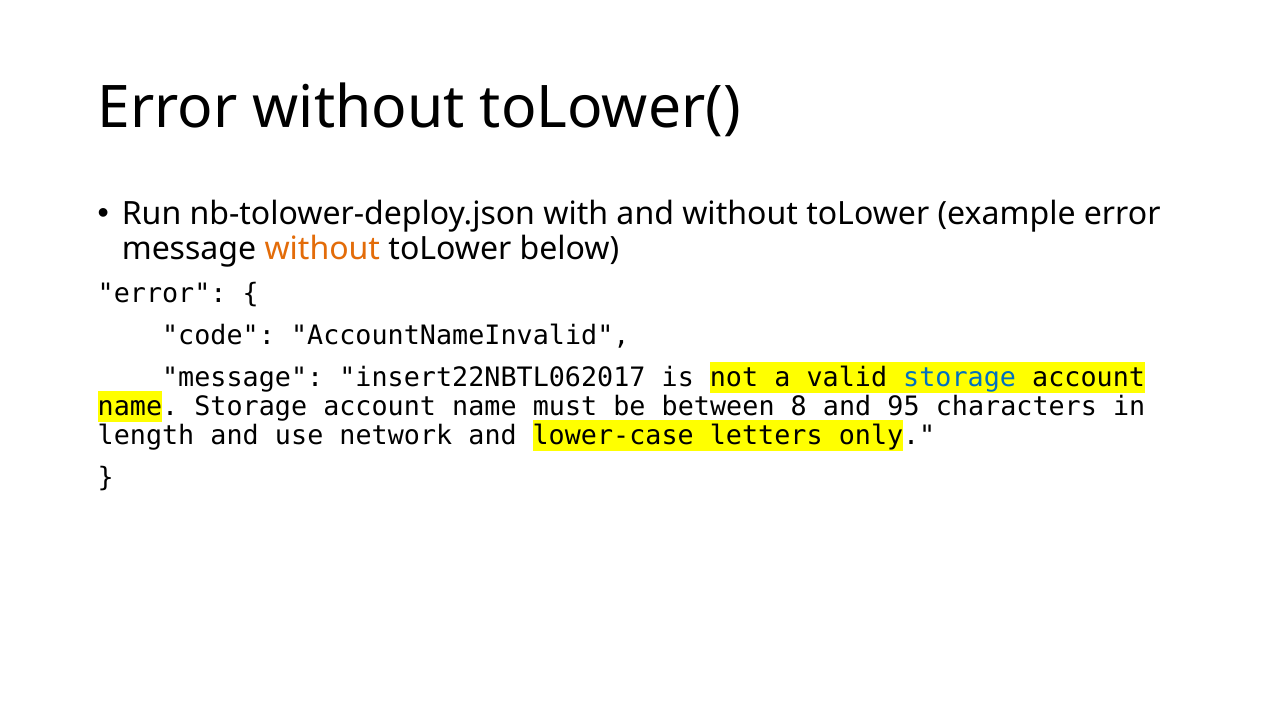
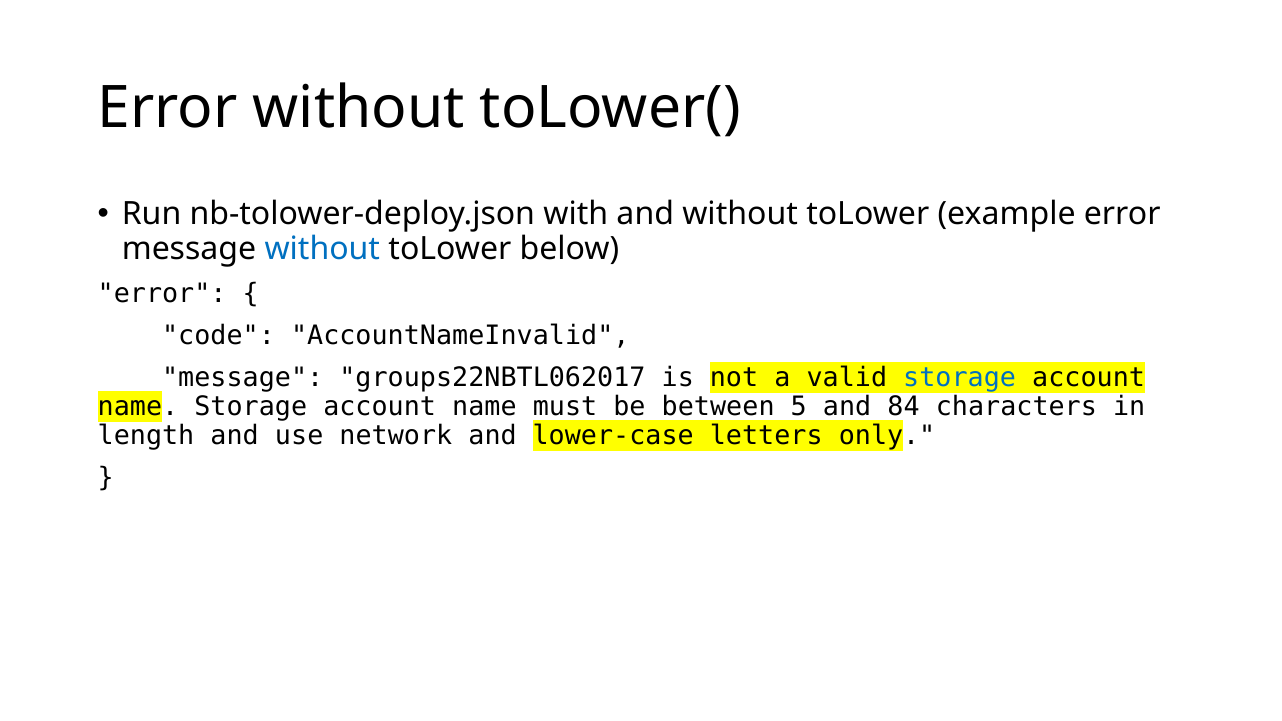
without at (322, 248) colour: orange -> blue
insert22NBTL062017: insert22NBTL062017 -> groups22NBTL062017
8: 8 -> 5
95: 95 -> 84
